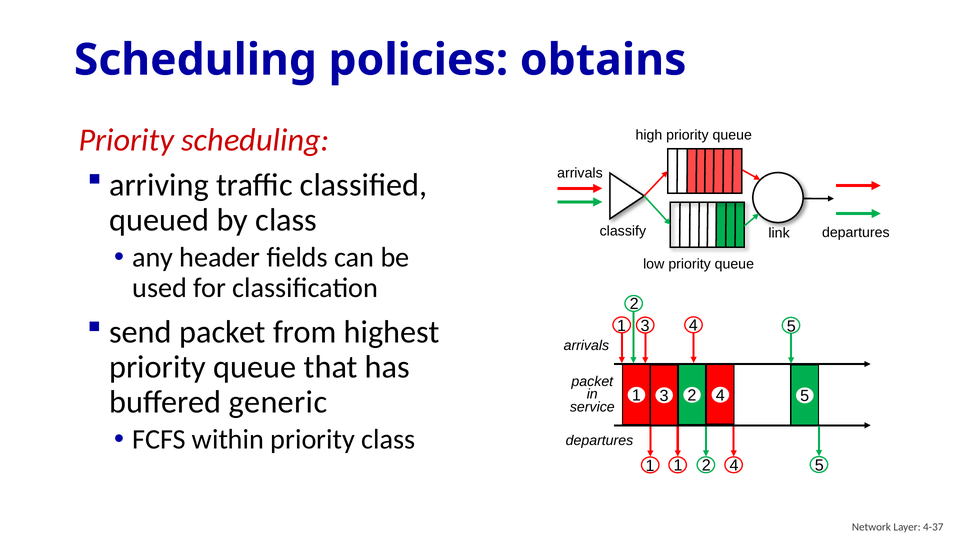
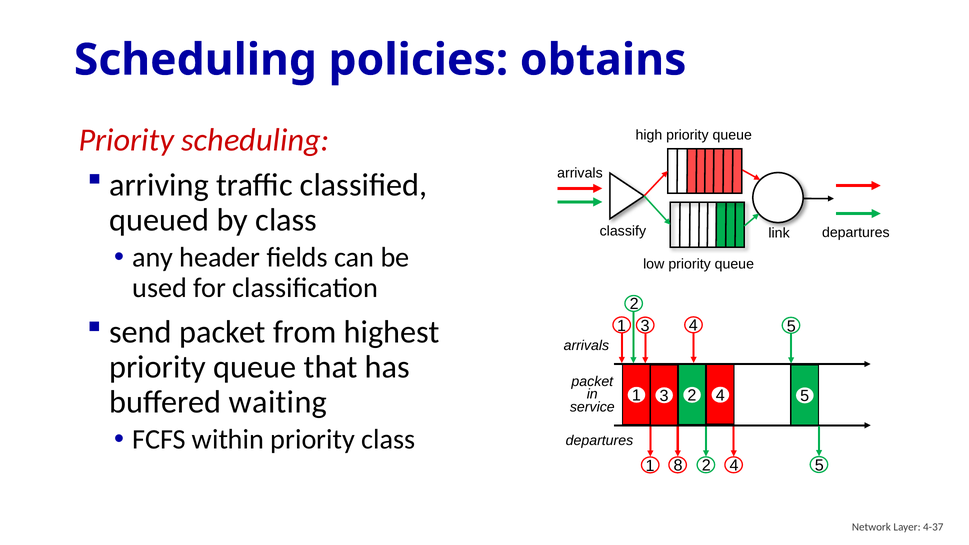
generic: generic -> waiting
1 1: 1 -> 8
